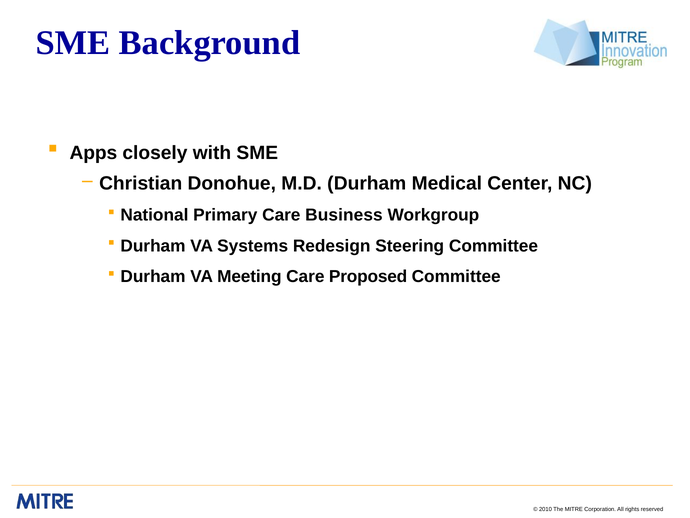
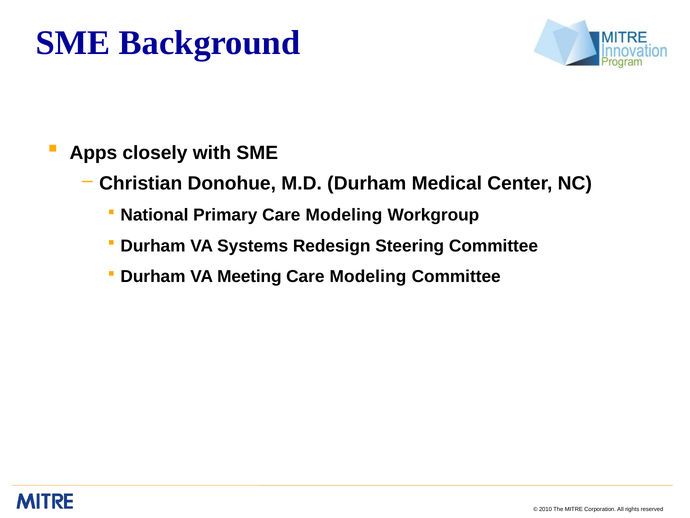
Primary Care Business: Business -> Modeling
Proposed at (368, 276): Proposed -> Modeling
